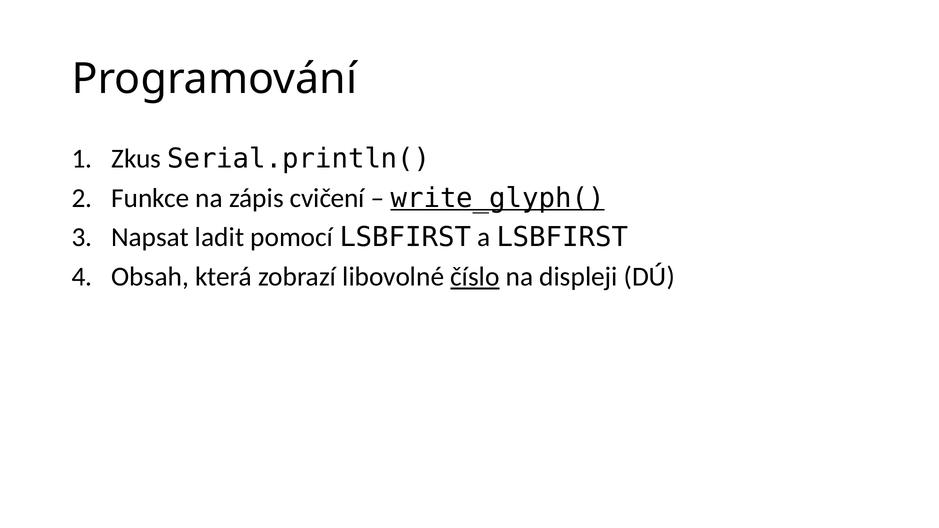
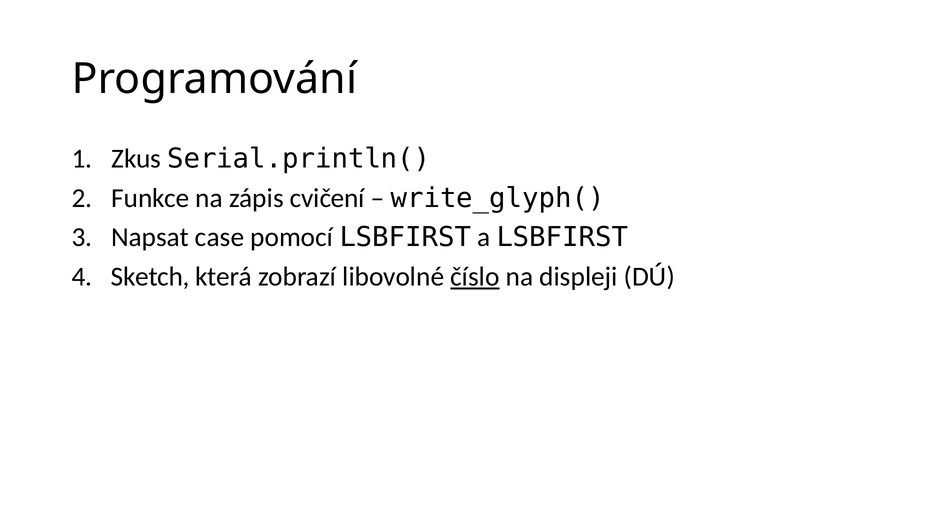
write_glyph( underline: present -> none
ladit: ladit -> case
Obsah: Obsah -> Sketch
